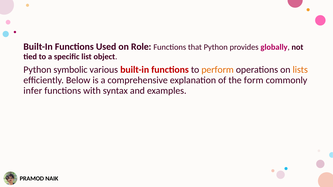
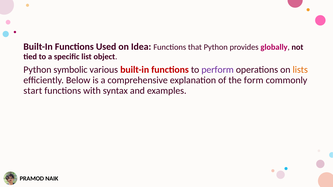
Role: Role -> Idea
perform colour: orange -> purple
infer: infer -> start
